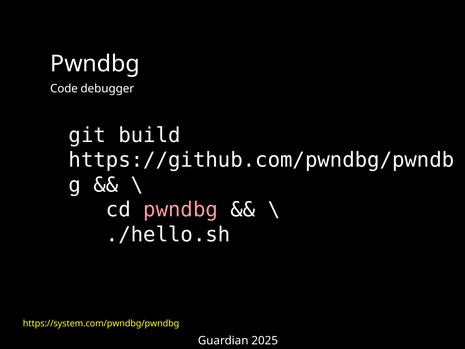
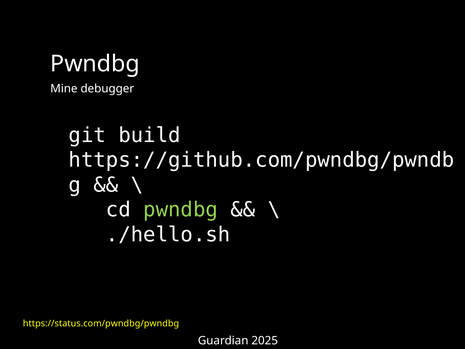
Code: Code -> Mine
pwndbg at (181, 210) colour: pink -> light green
https://system.com/pwndbg/pwndbg: https://system.com/pwndbg/pwndbg -> https://status.com/pwndbg/pwndbg
